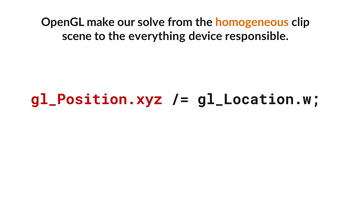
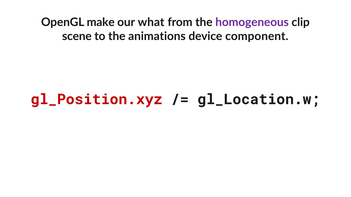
solve: solve -> what
homogeneous colour: orange -> purple
everything: everything -> animations
responsible: responsible -> component
